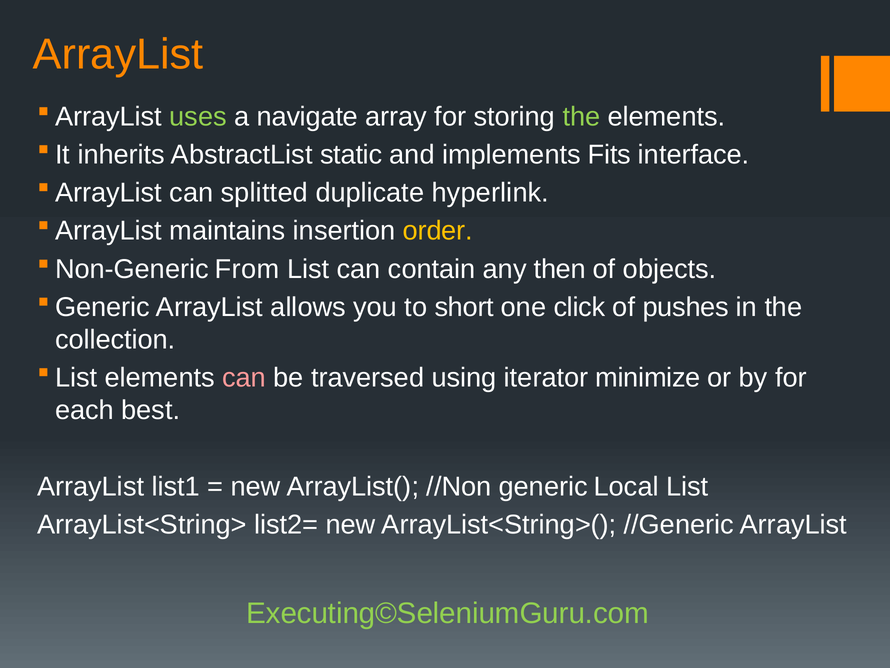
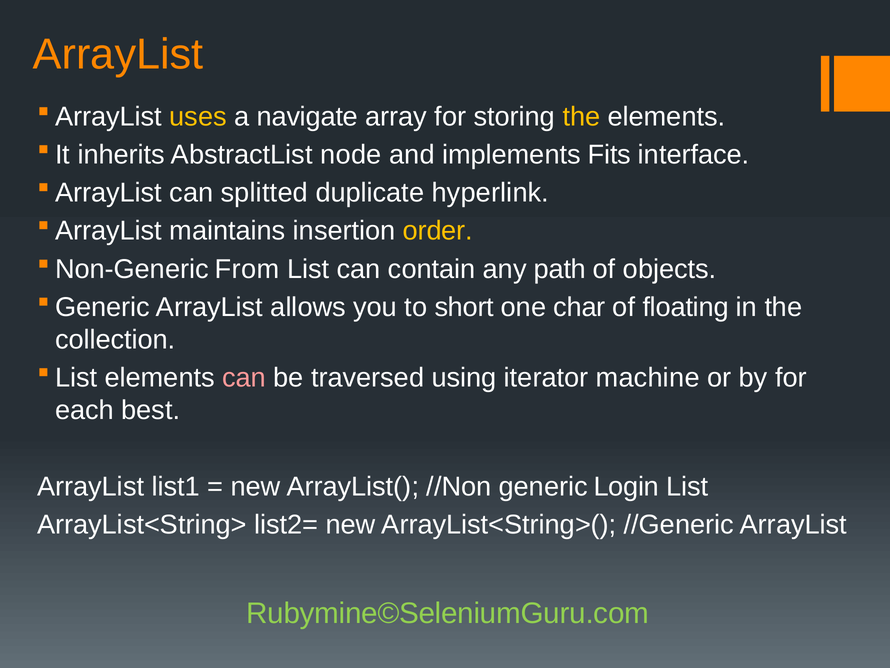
uses colour: light green -> yellow
the at (581, 117) colour: light green -> yellow
static: static -> node
then: then -> path
click: click -> char
pushes: pushes -> floating
minimize: minimize -> machine
Local: Local -> Login
Executing©SeleniumGuru.com: Executing©SeleniumGuru.com -> Rubymine©SeleniumGuru.com
